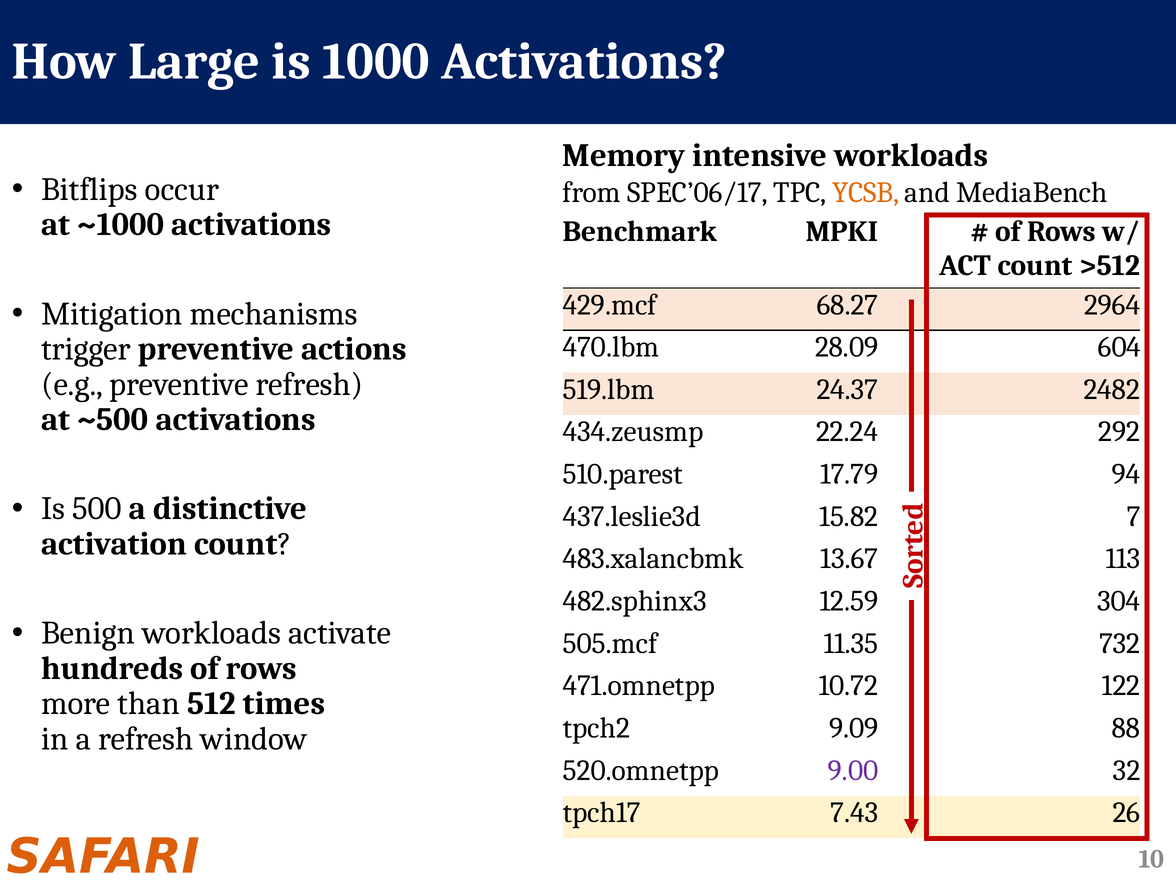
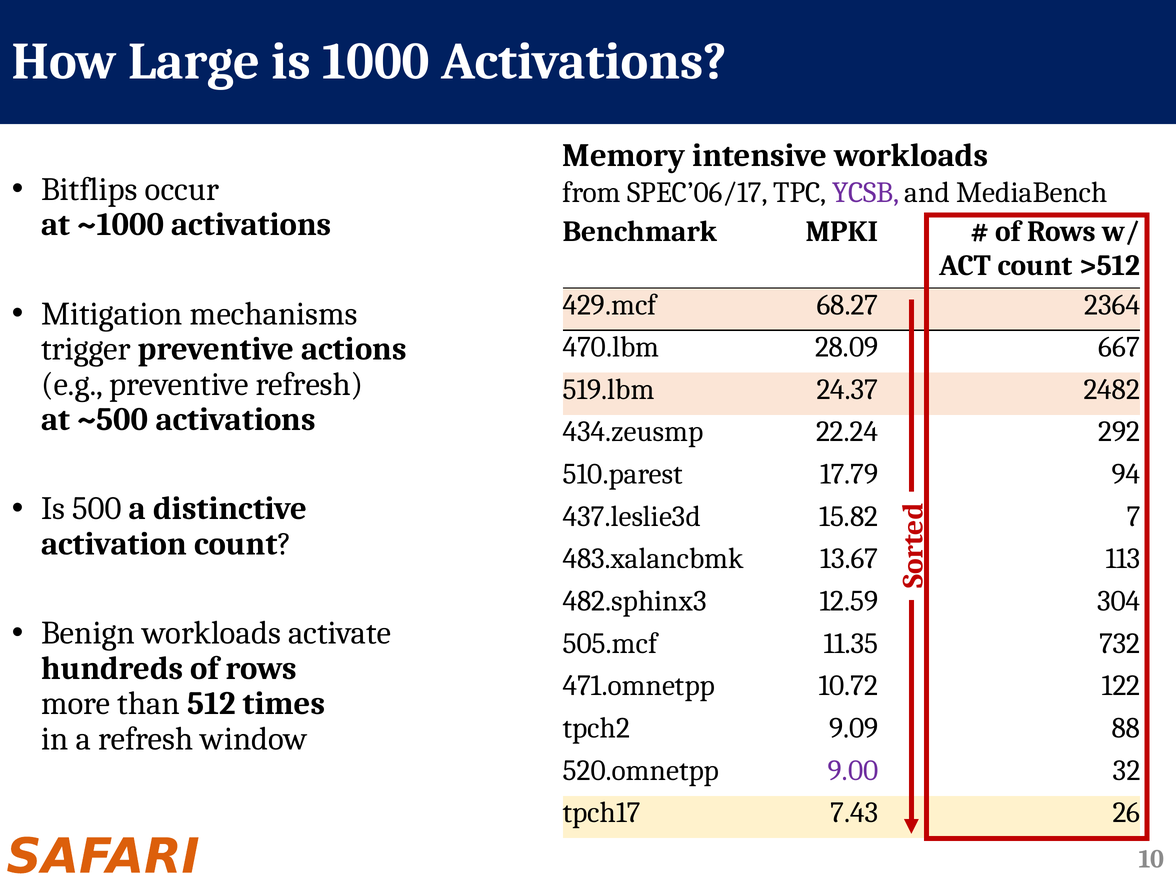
YCSB colour: orange -> purple
2964: 2964 -> 2364
604: 604 -> 667
